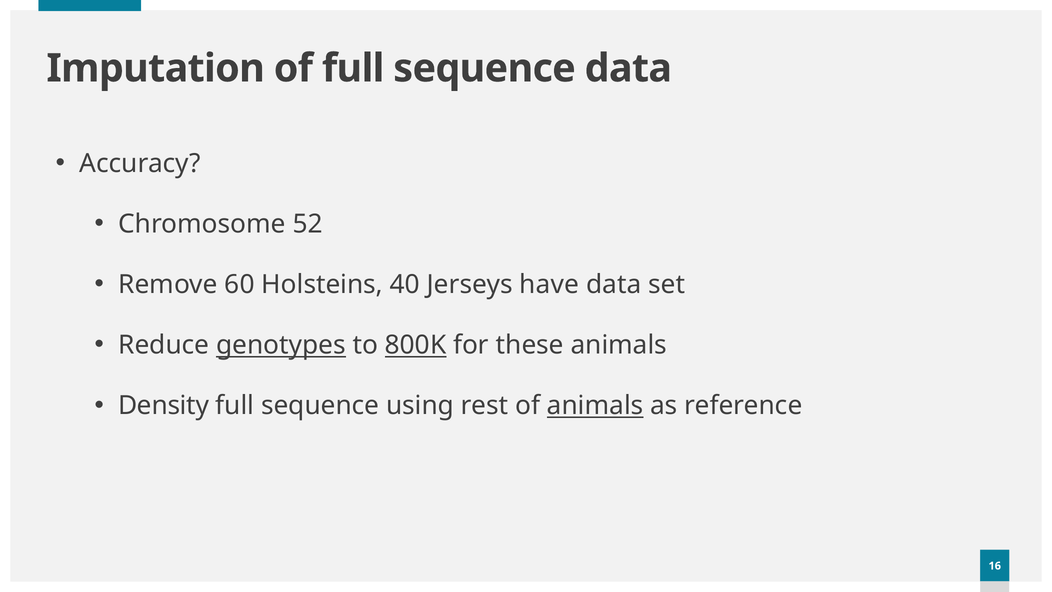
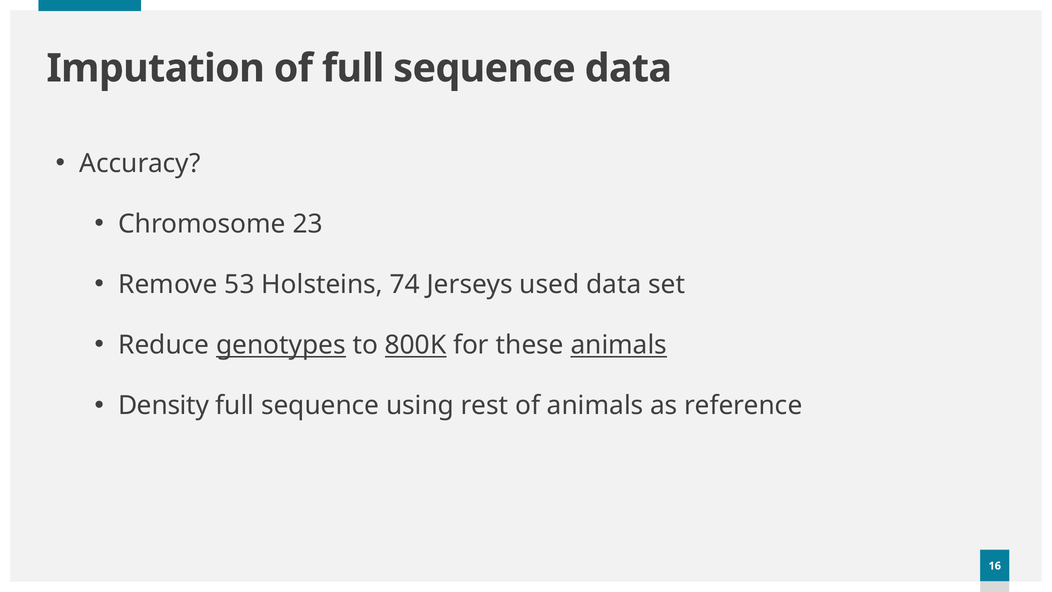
52: 52 -> 23
60: 60 -> 53
40: 40 -> 74
have: have -> used
animals at (619, 345) underline: none -> present
animals at (595, 406) underline: present -> none
